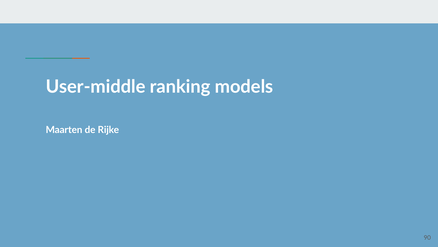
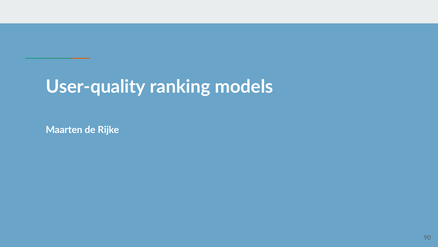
User-middle: User-middle -> User-quality
